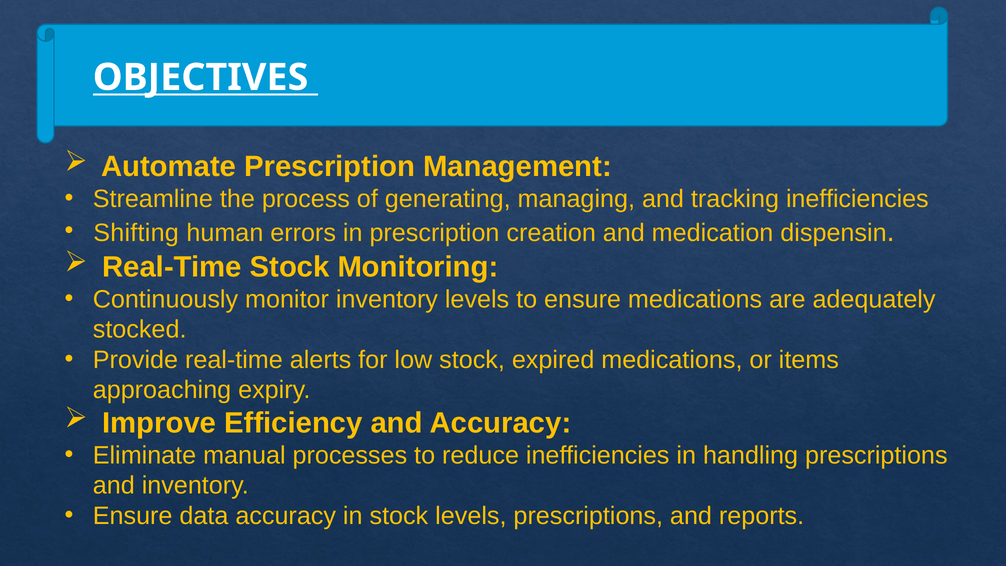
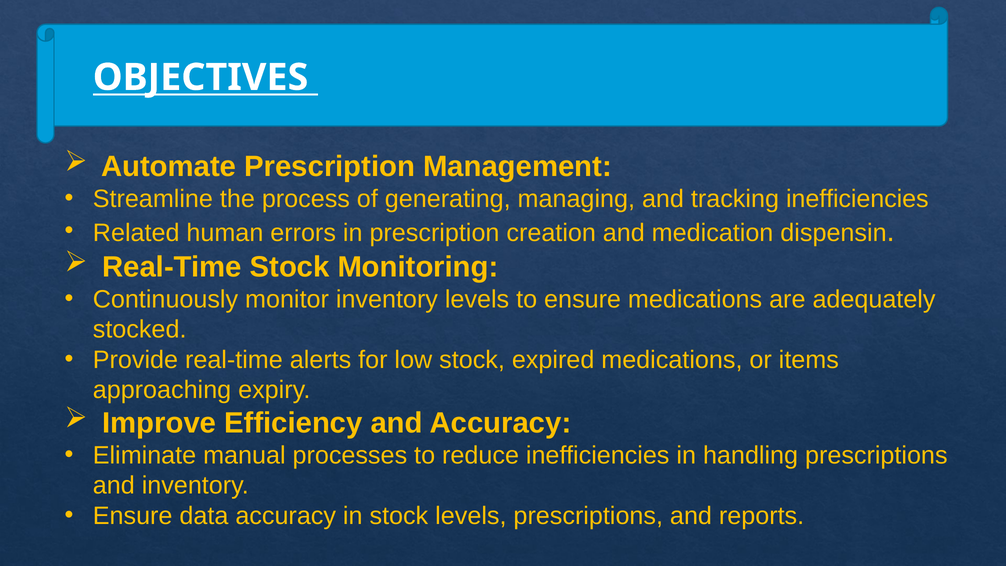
Shifting: Shifting -> Related
